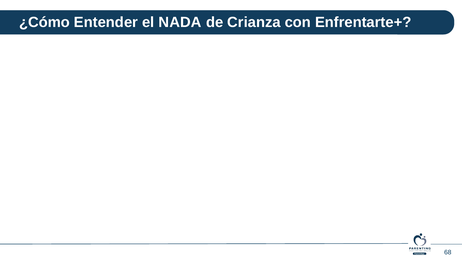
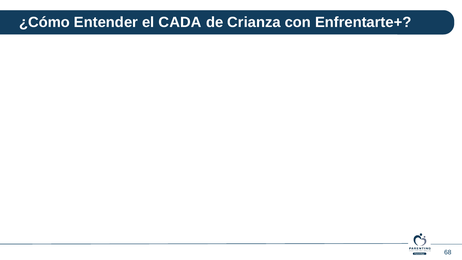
NADA: NADA -> CADA
